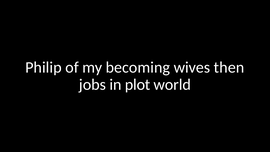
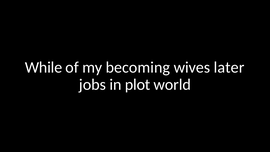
Philip: Philip -> While
then: then -> later
